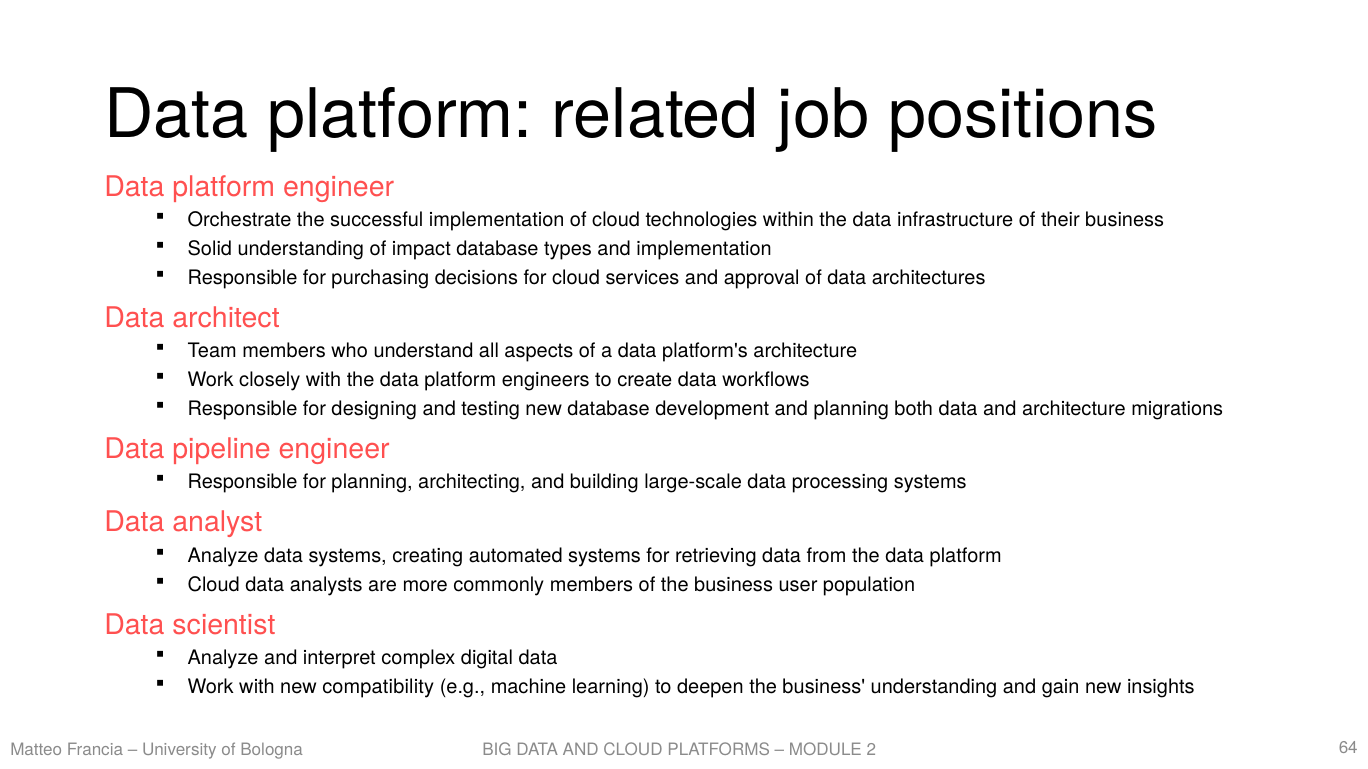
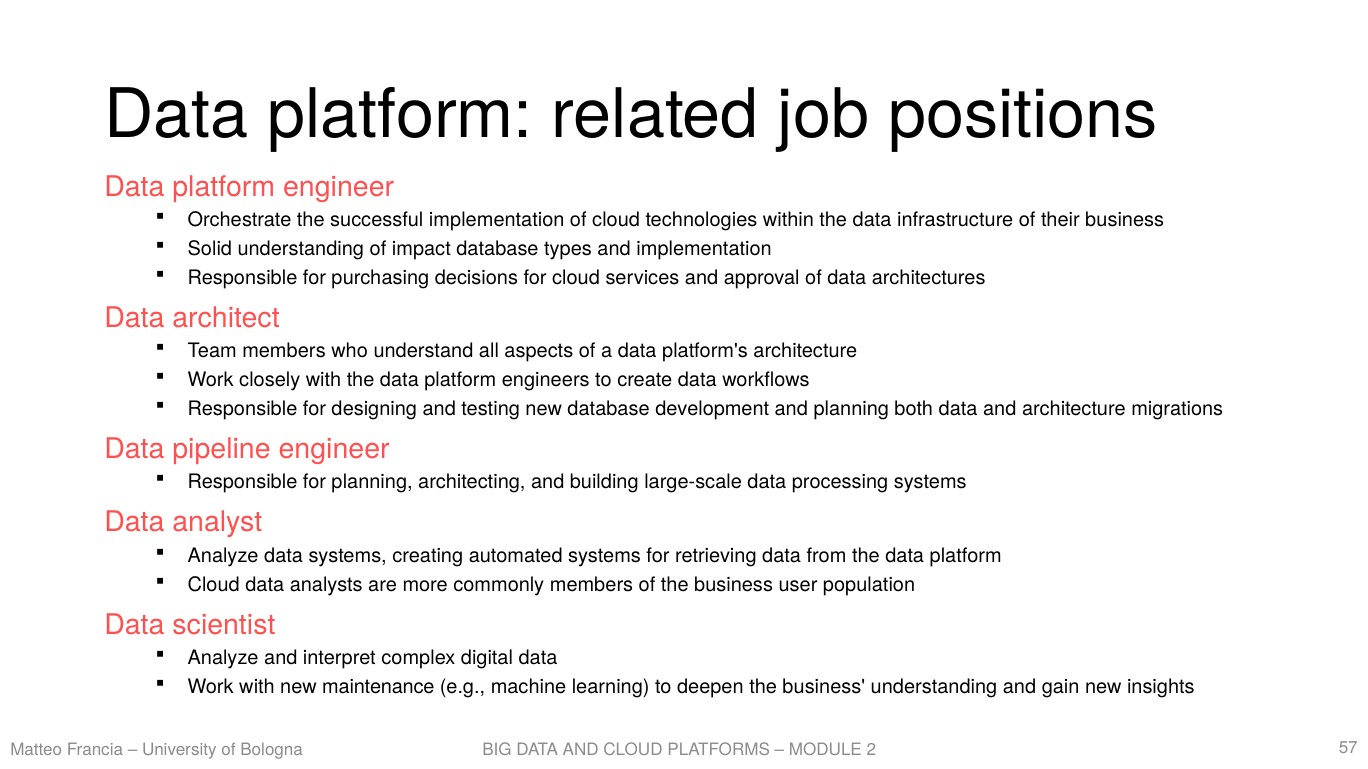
compatibility: compatibility -> maintenance
64: 64 -> 57
